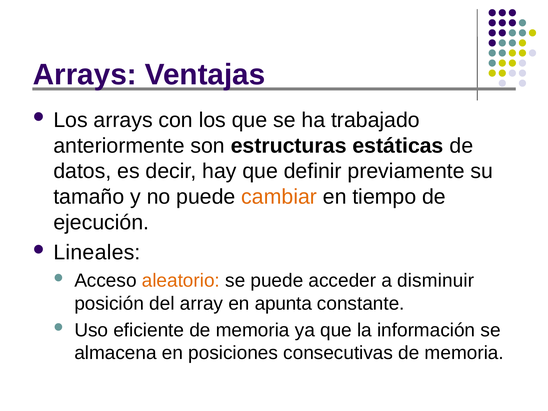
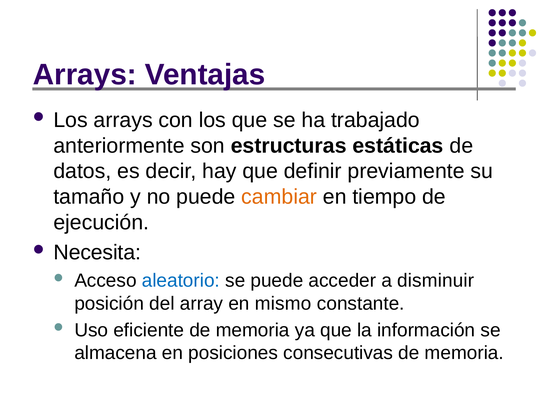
Lineales: Lineales -> Necesita
aleatorio colour: orange -> blue
apunta: apunta -> mismo
